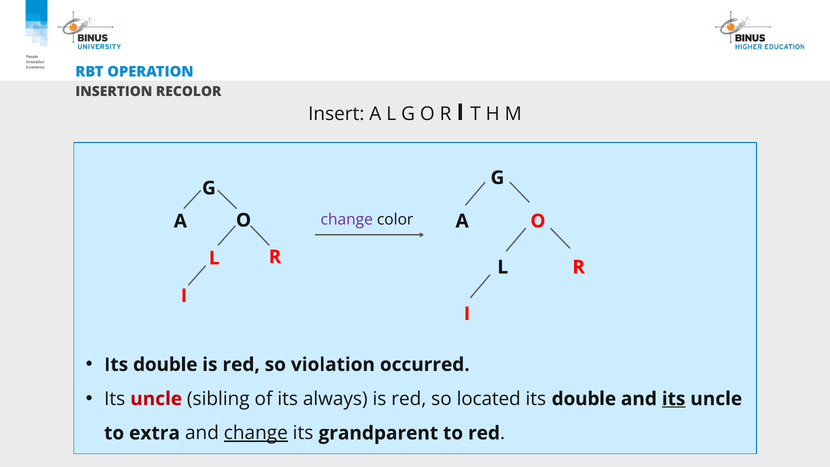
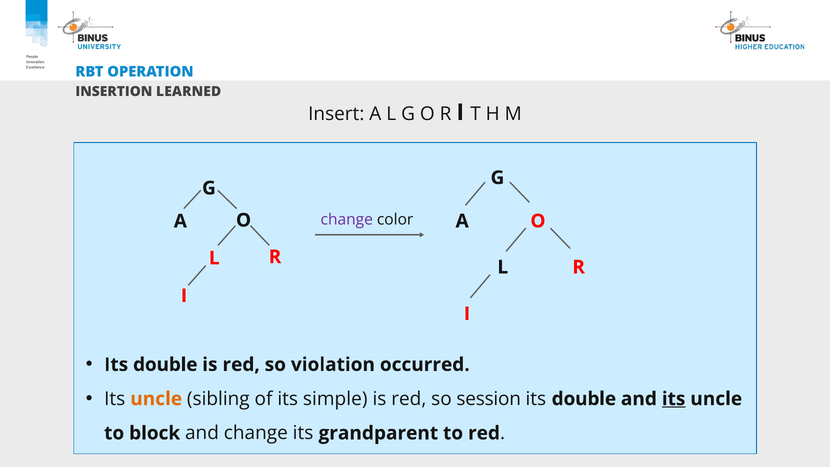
RECOLOR: RECOLOR -> LEARNED
uncle at (156, 399) colour: red -> orange
always: always -> simple
located: located -> session
extra: extra -> block
change at (256, 433) underline: present -> none
